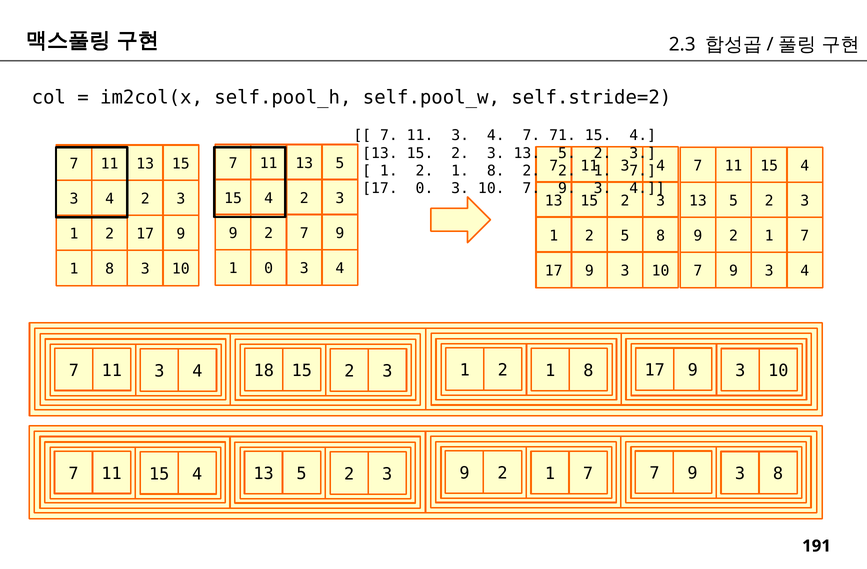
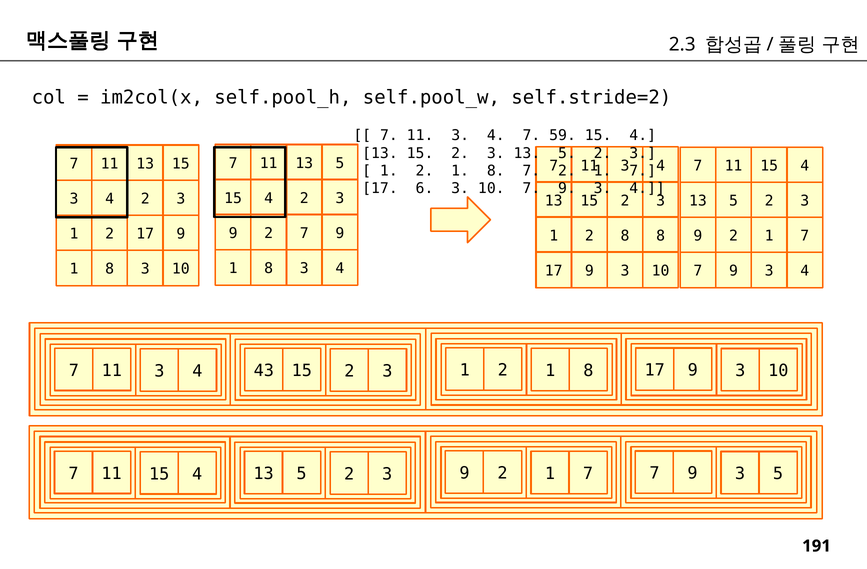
71: 71 -> 59
8 2: 2 -> 7
17 0: 0 -> 6
2 5: 5 -> 8
0 at (269, 269): 0 -> 8
18: 18 -> 43
3 8: 8 -> 5
